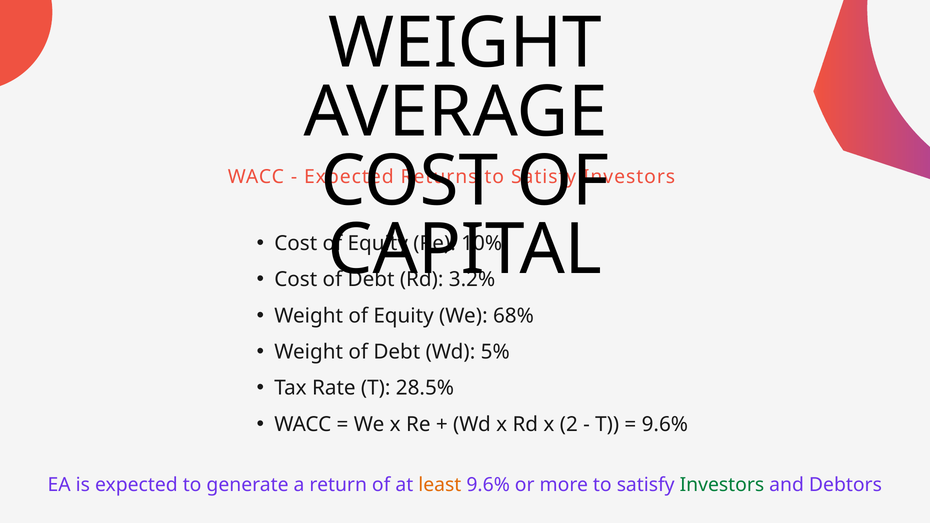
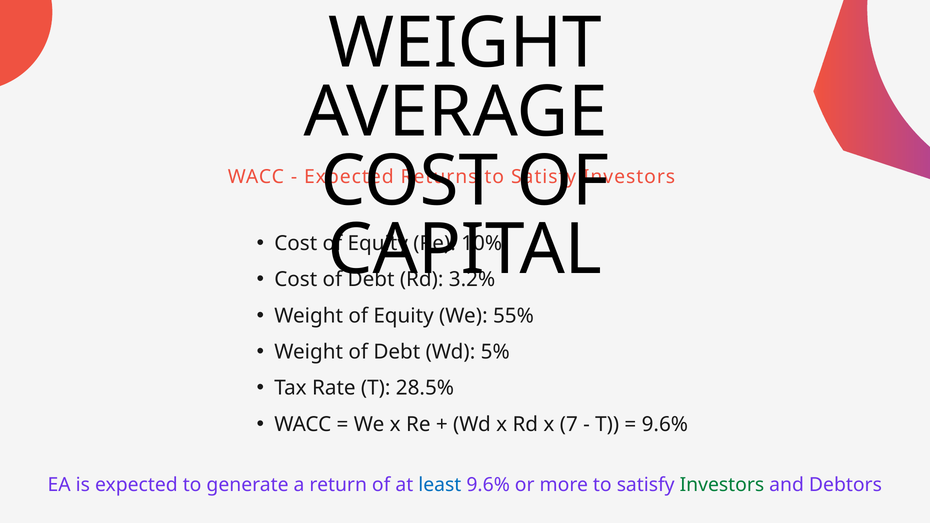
68%: 68% -> 55%
2: 2 -> 7
least colour: orange -> blue
